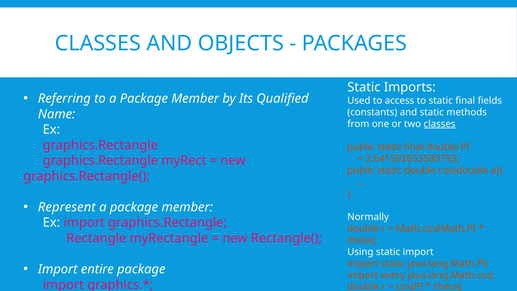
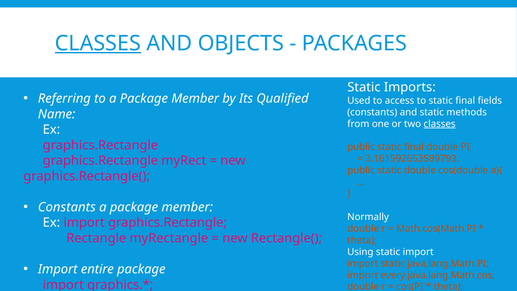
CLASSES at (98, 43) underline: none -> present
3.641592653589793: 3.641592653589793 -> 3.161592653589793
Represent at (67, 207): Represent -> Constants
